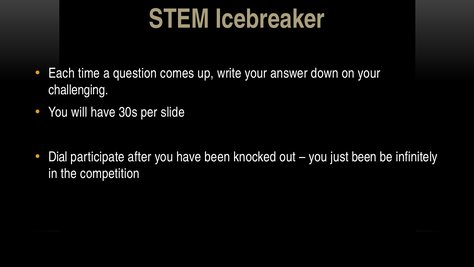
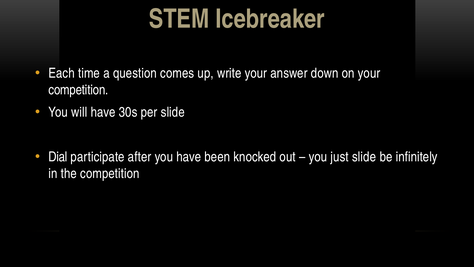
challenging at (78, 90): challenging -> competition
just been: been -> slide
